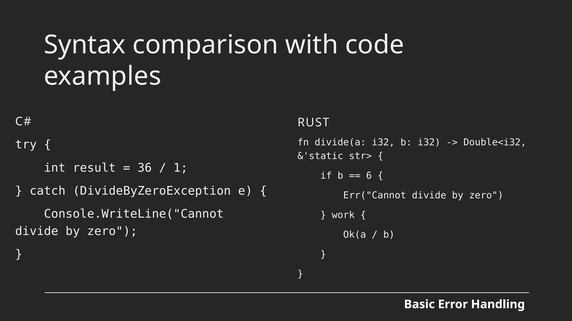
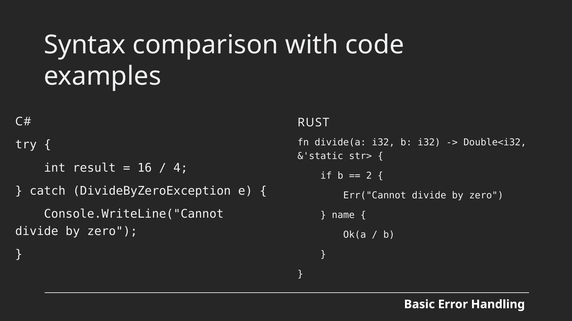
36: 36 -> 16
1: 1 -> 4
6: 6 -> 2
work: work -> name
